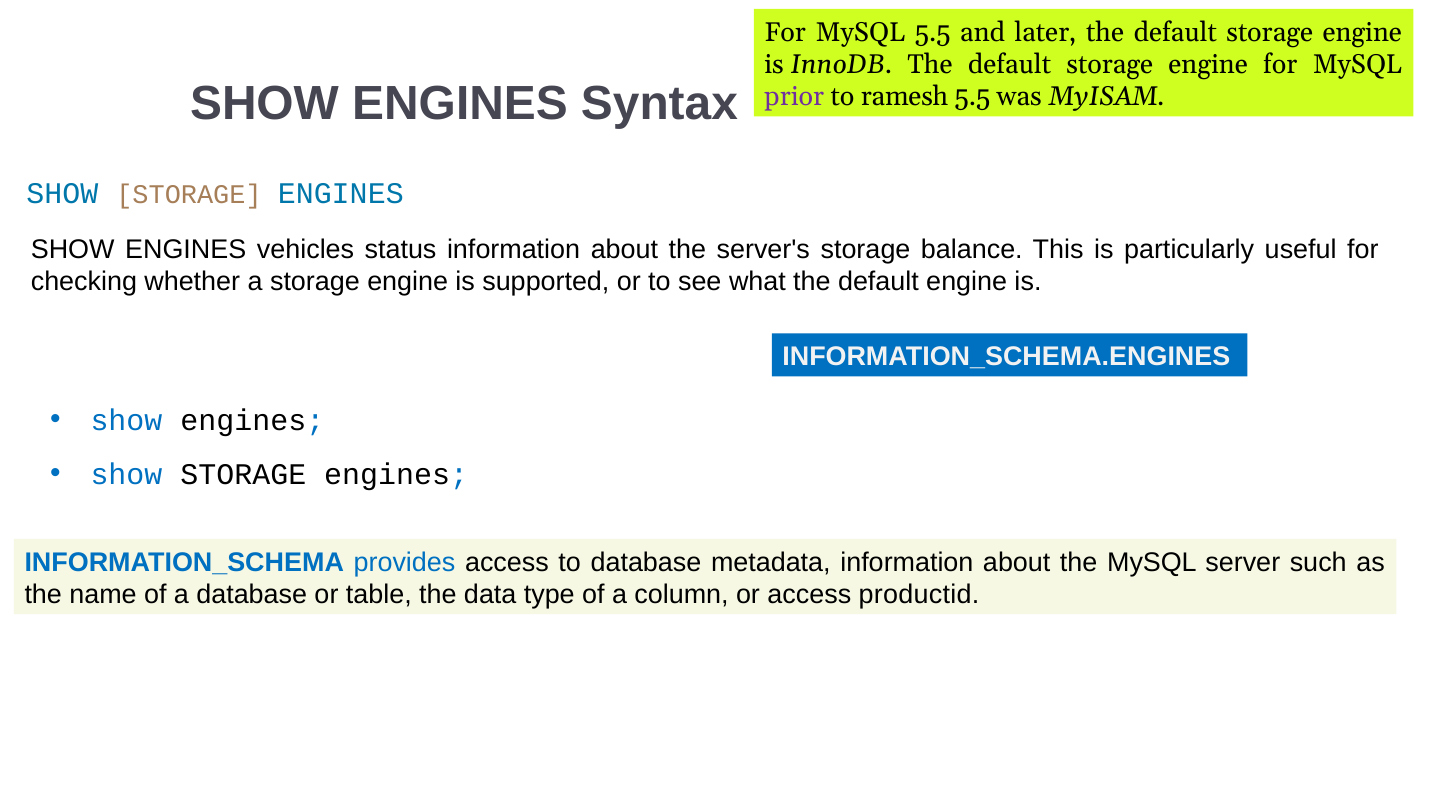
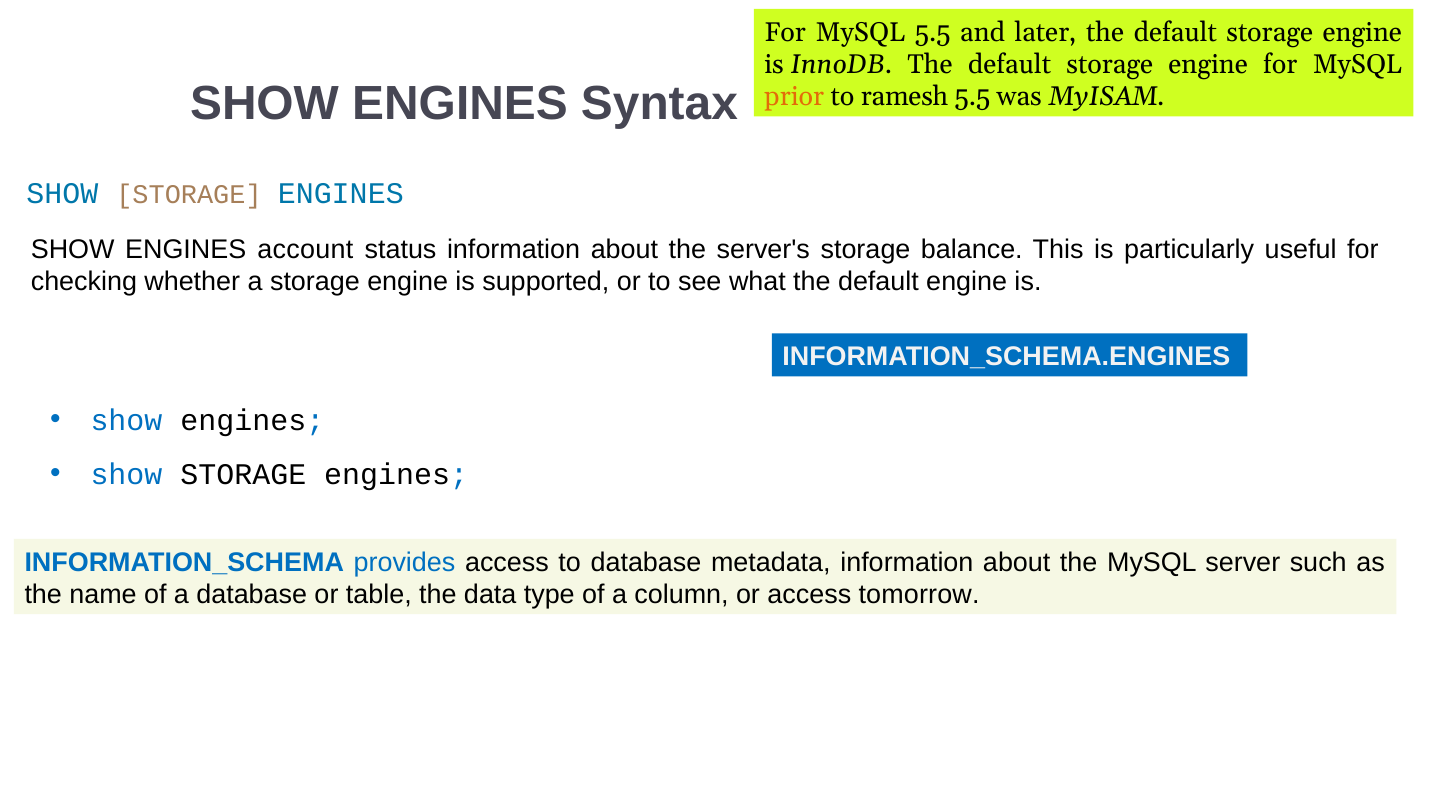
prior colour: purple -> orange
vehicles: vehicles -> account
productid: productid -> tomorrow
